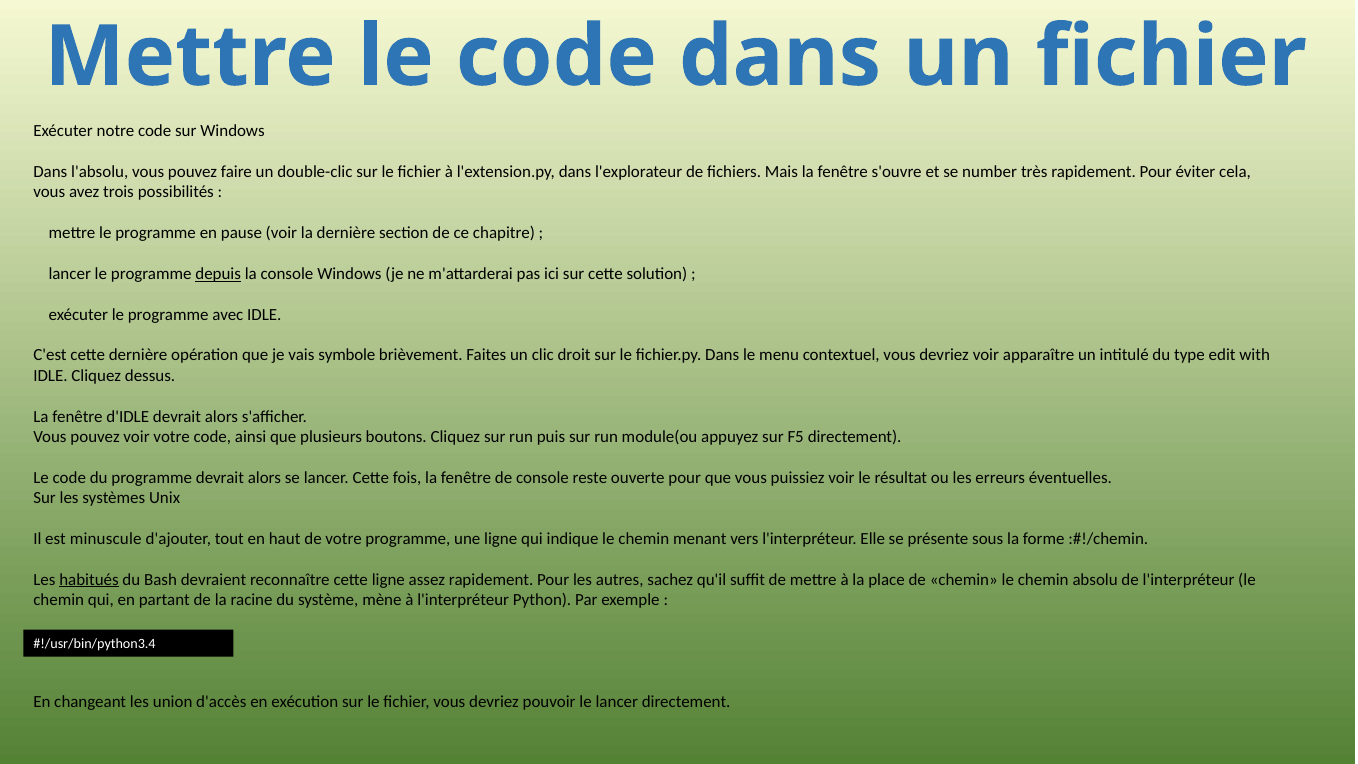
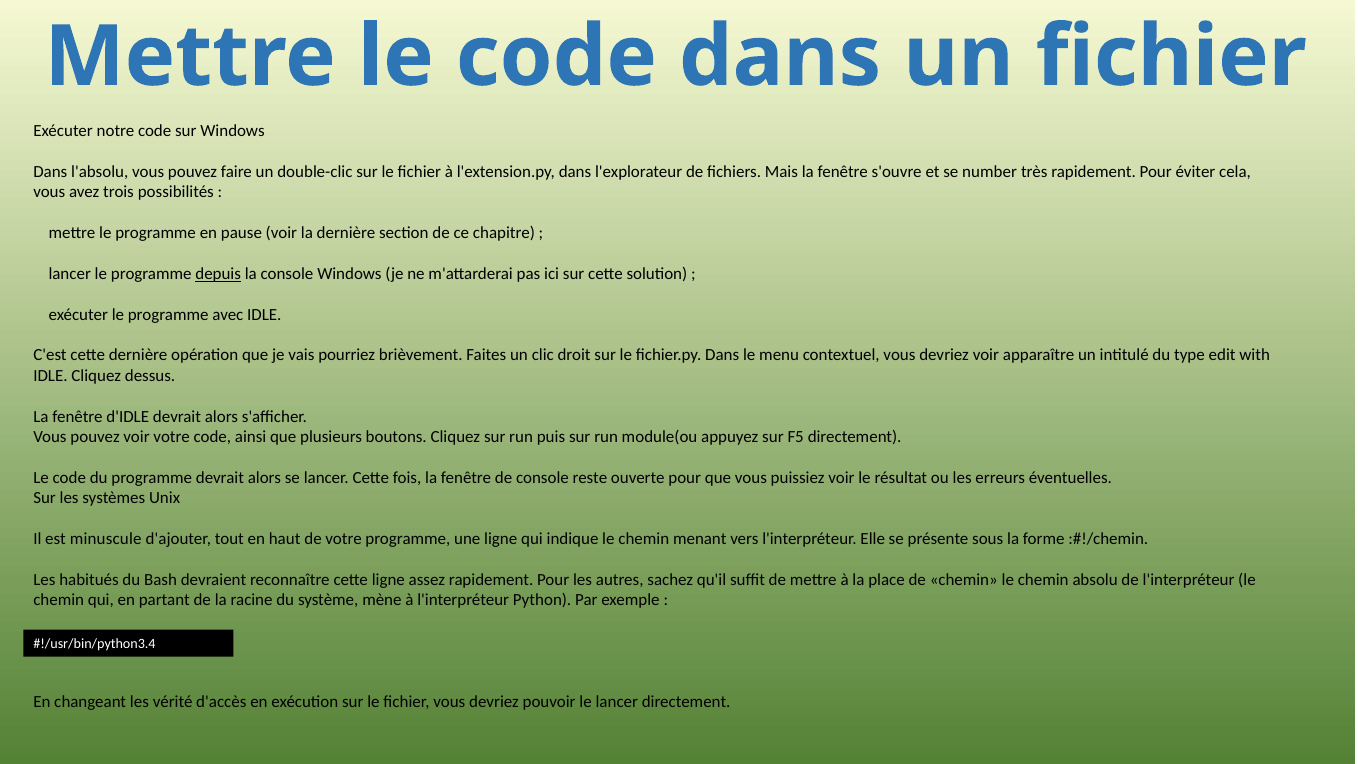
symbole: symbole -> pourriez
habitués underline: present -> none
union: union -> vérité
